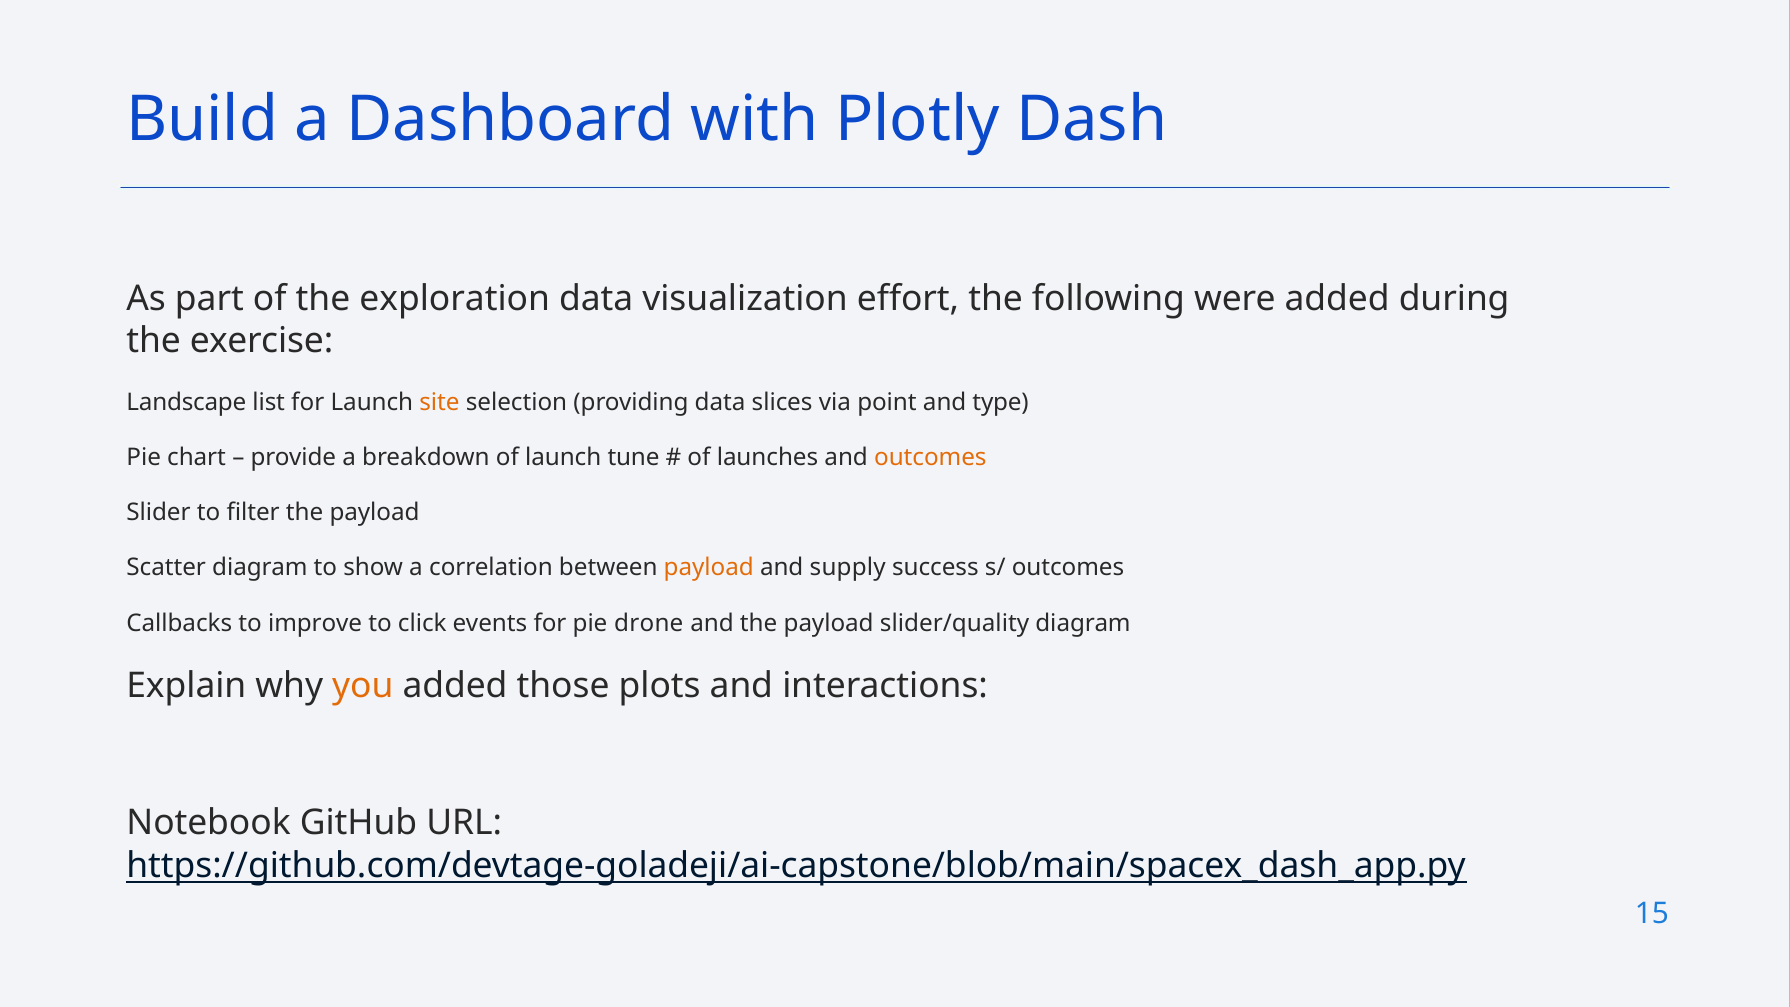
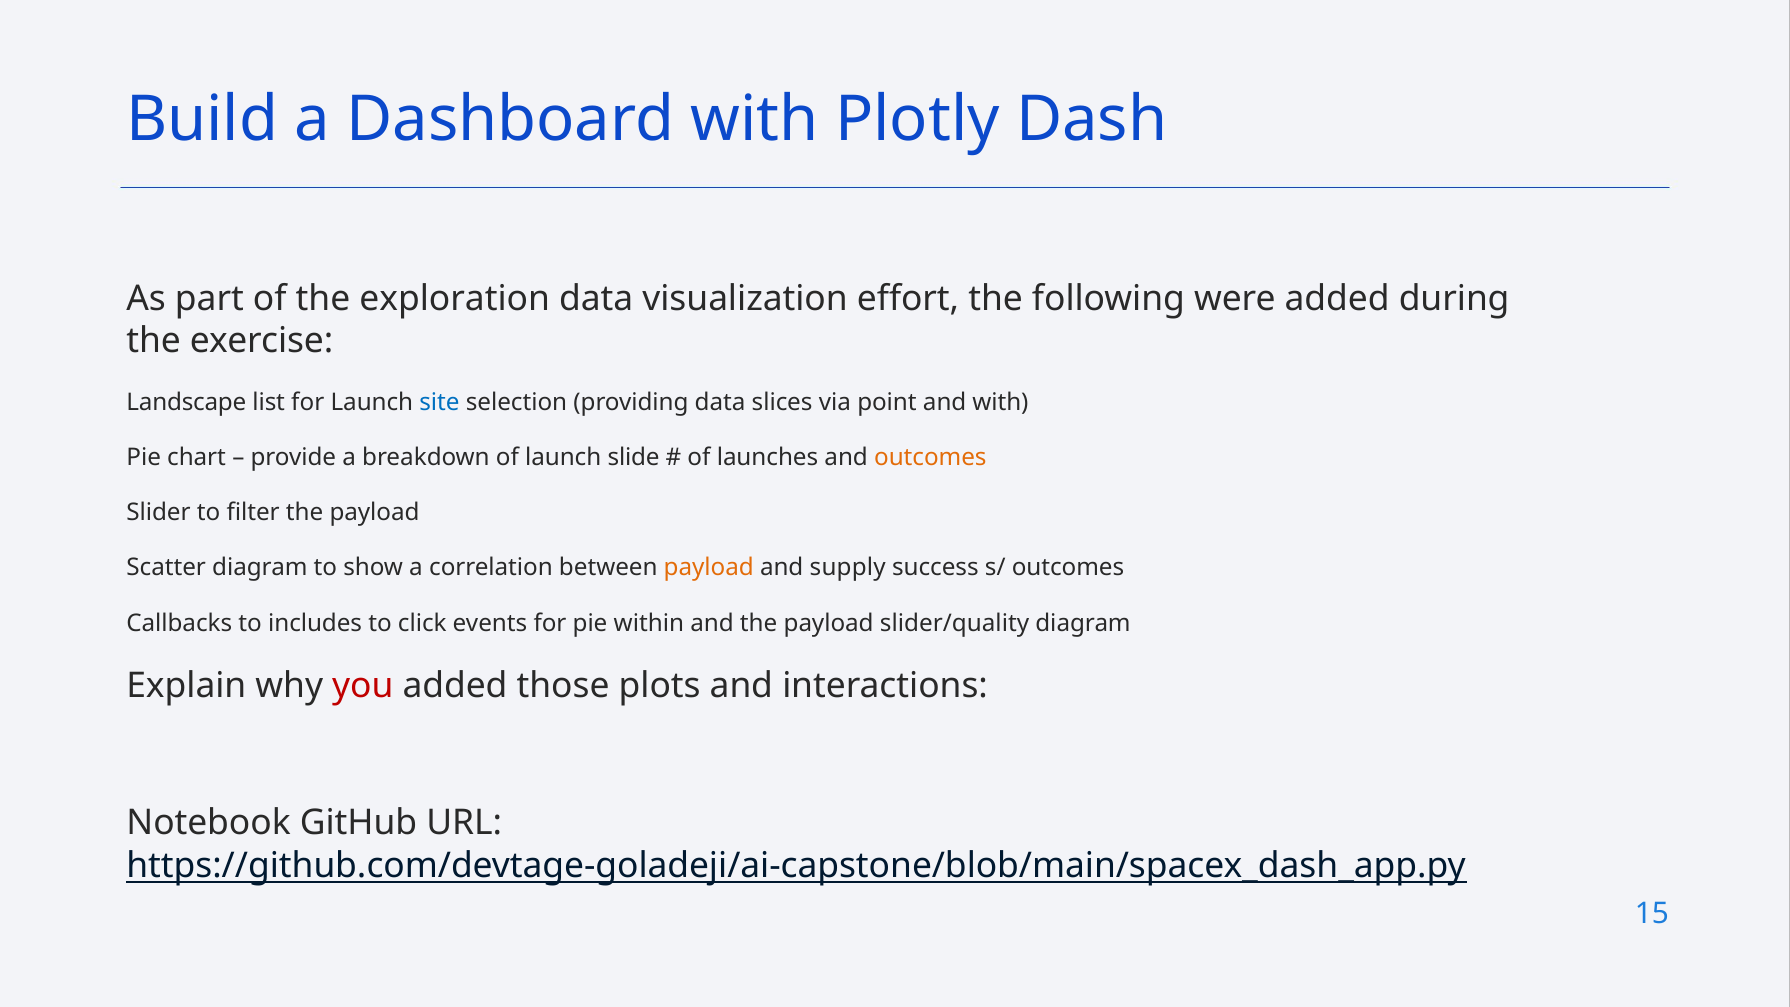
site colour: orange -> blue
and type: type -> with
tune: tune -> slide
improve: improve -> includes
drone: drone -> within
you colour: orange -> red
